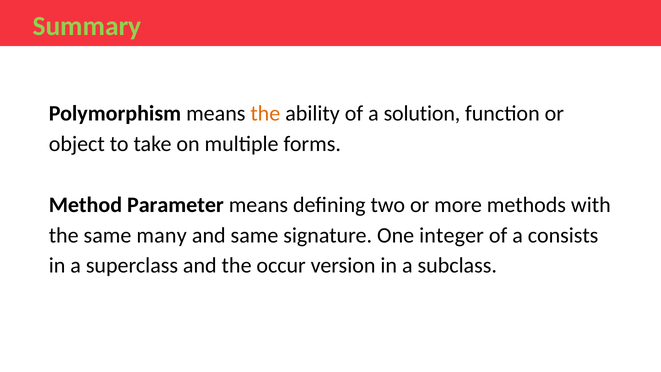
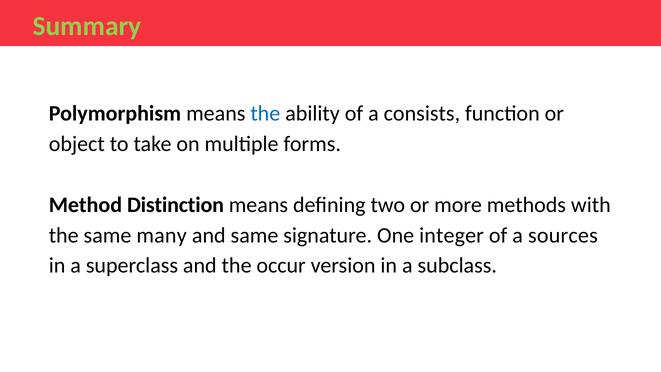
the at (265, 114) colour: orange -> blue
solution: solution -> consists
Parameter: Parameter -> Distinction
consists: consists -> sources
